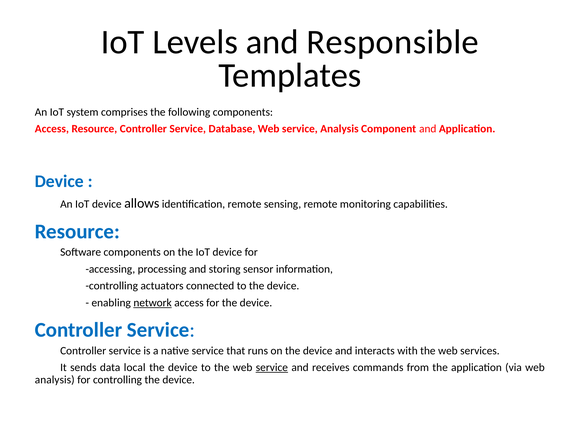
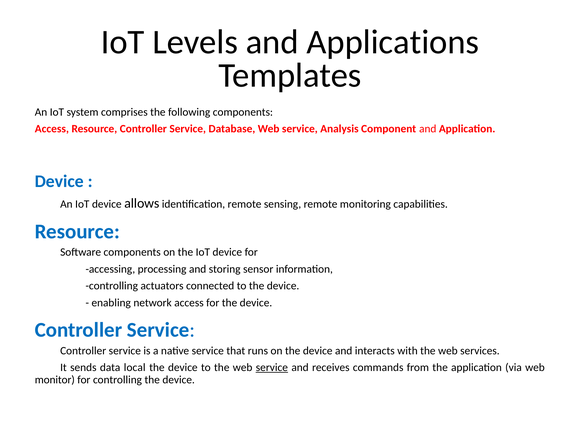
Responsible: Responsible -> Applications
network underline: present -> none
analysis at (55, 380): analysis -> monitor
